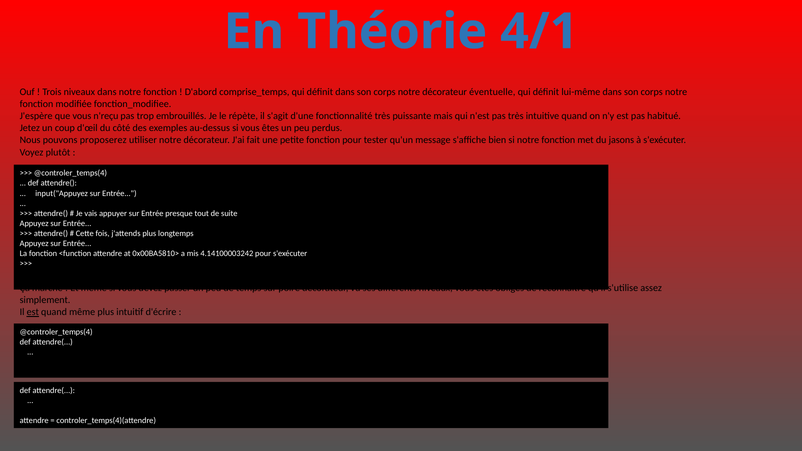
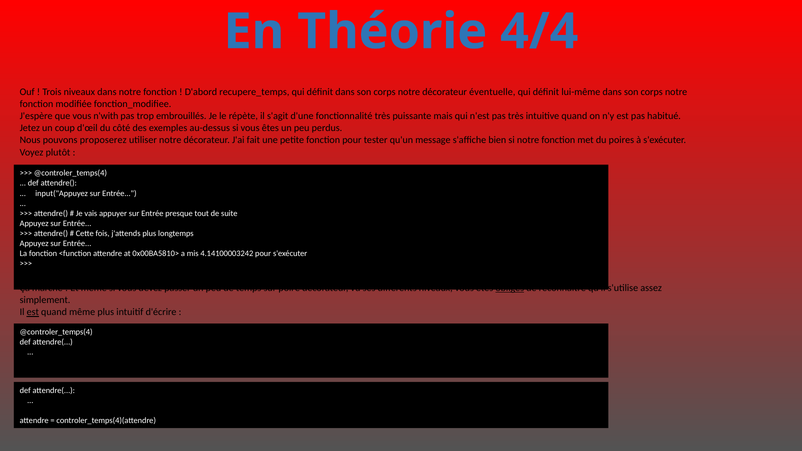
4/1: 4/1 -> 4/4
comprise_temps: comprise_temps -> recupere_temps
n'reçu: n'reçu -> n'with
jasons: jasons -> poires
obligés underline: none -> present
